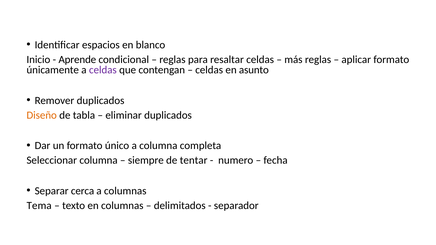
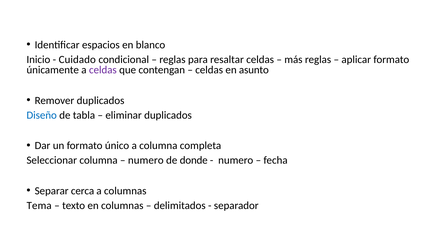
Aprende: Aprende -> Cuidado
Diseño colour: orange -> blue
siempre at (146, 161): siempre -> numero
tentar: tentar -> donde
